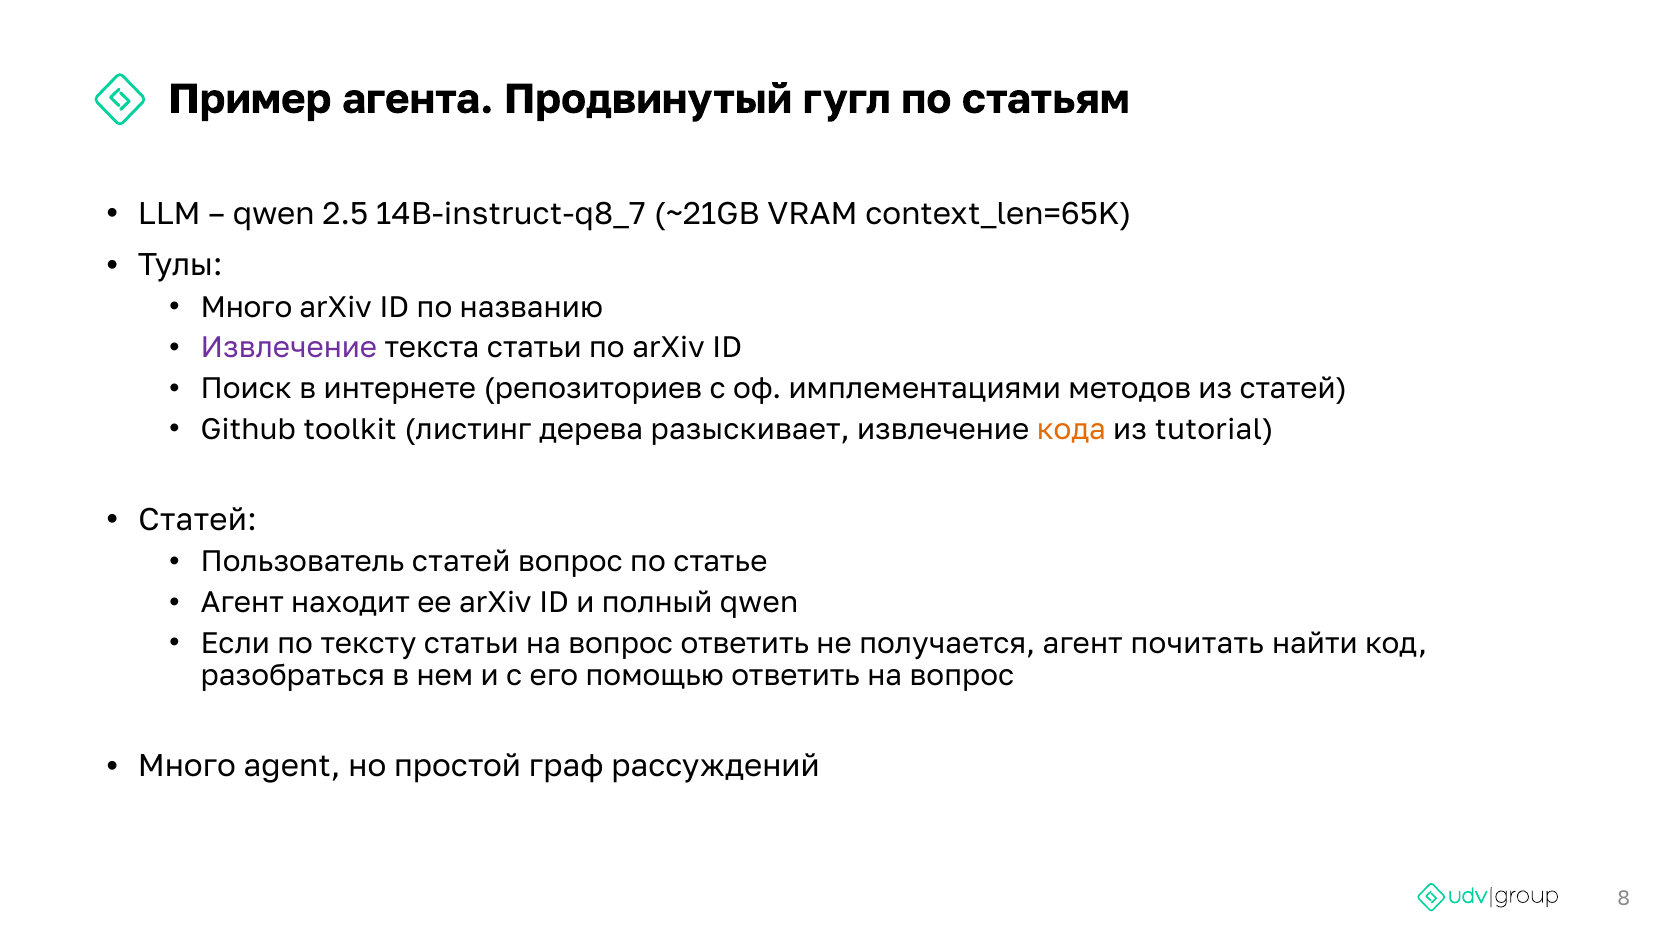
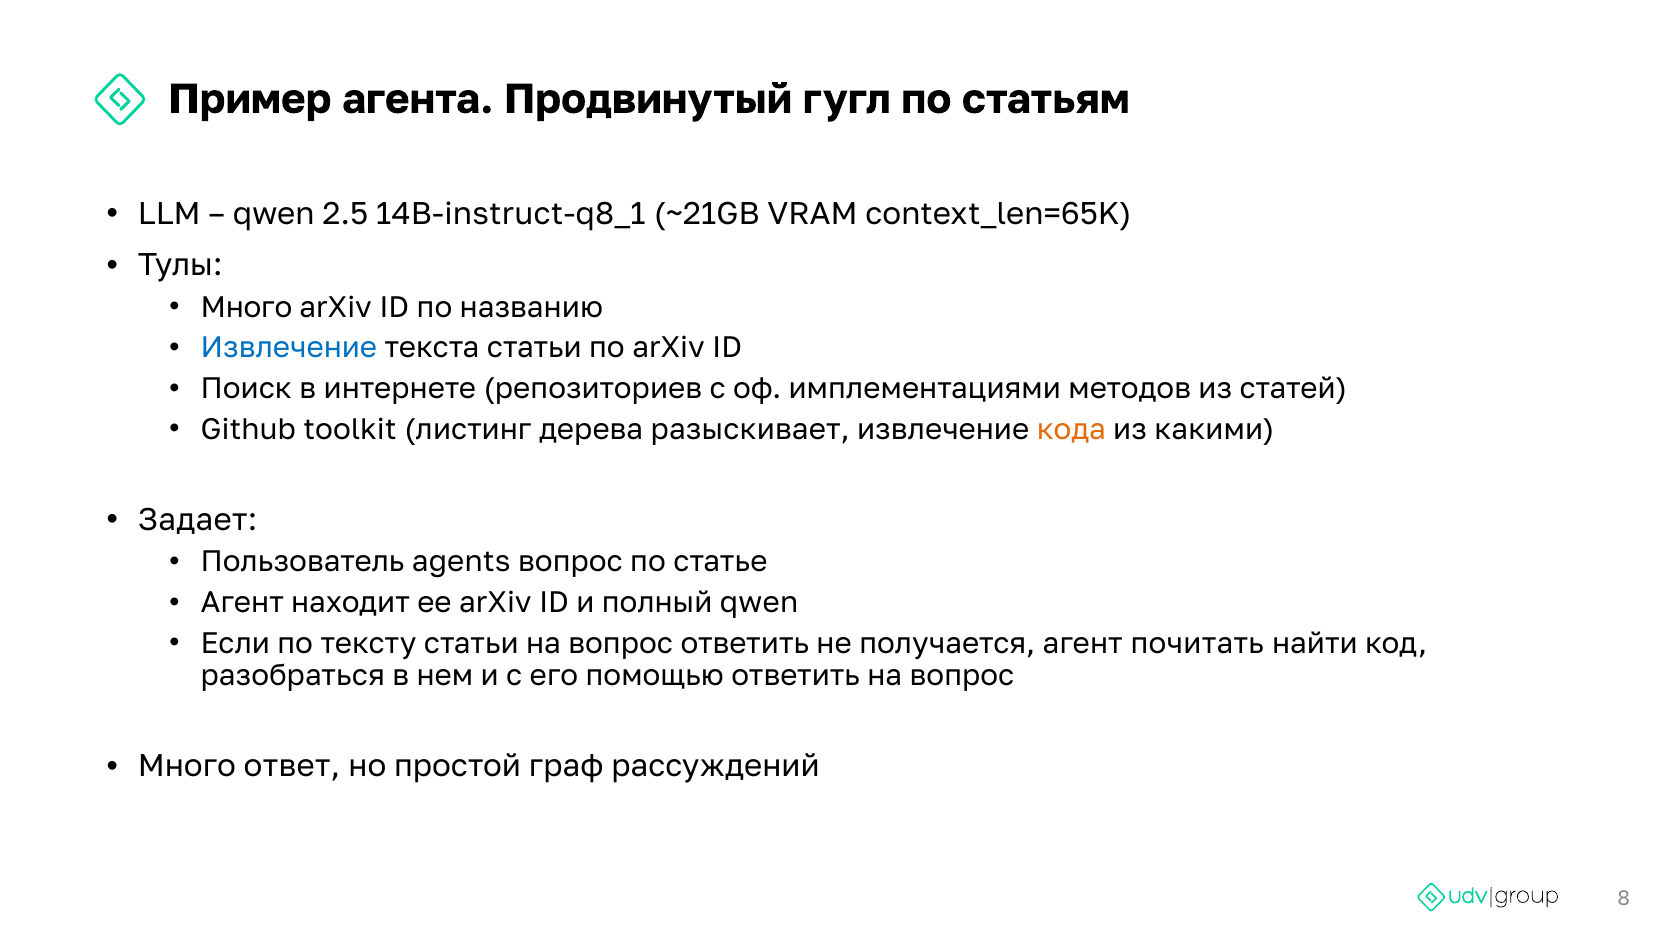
14B-instruct-q8_7: 14B-instruct-q8_7 -> 14B-instruct-q8_1
Извлечение at (289, 348) colour: purple -> blue
tutorial: tutorial -> какими
Статей at (198, 520): Статей -> Задает
Пользователь статей: статей -> agents
agent: agent -> ответ
